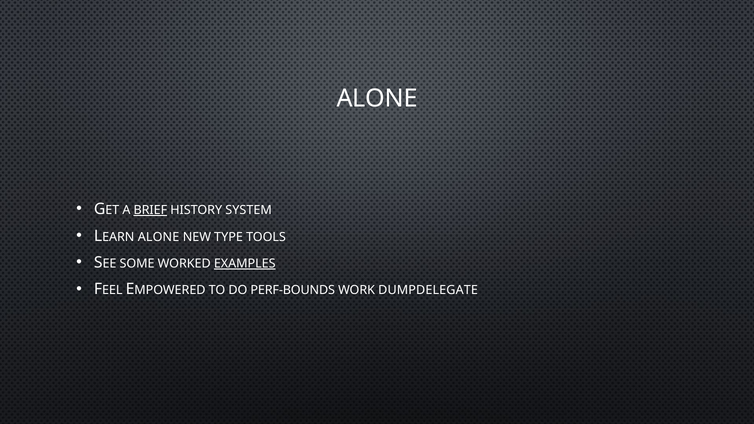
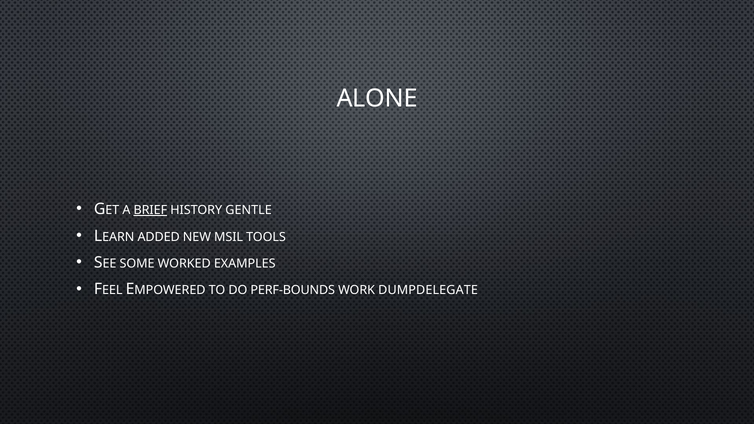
SYSTEM: SYSTEM -> GENTLE
ALONE at (159, 237): ALONE -> ADDED
TYPE: TYPE -> MSIL
EXAMPLES underline: present -> none
